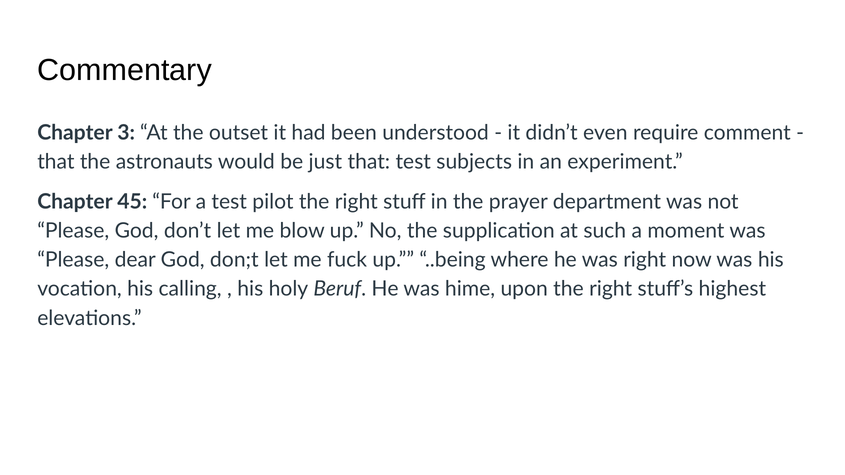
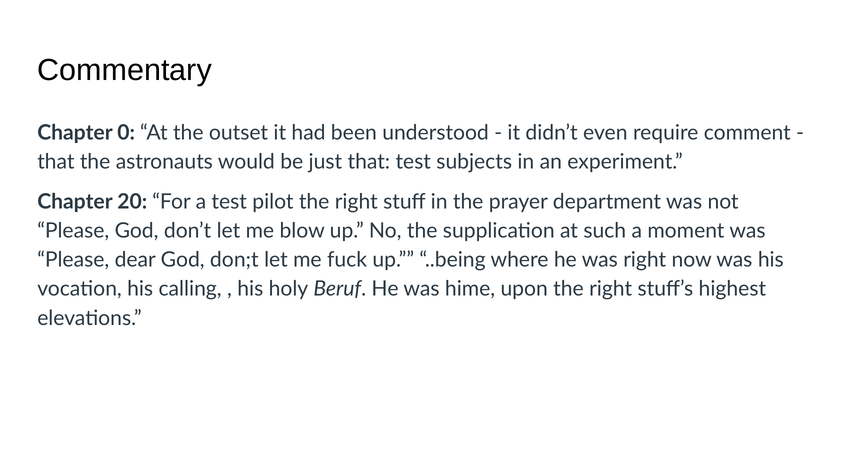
3: 3 -> 0
45: 45 -> 20
